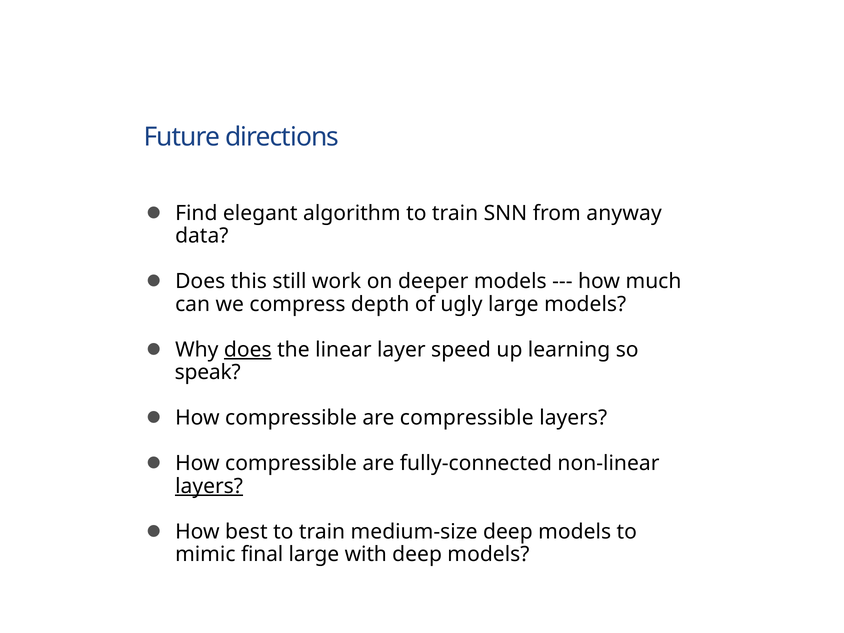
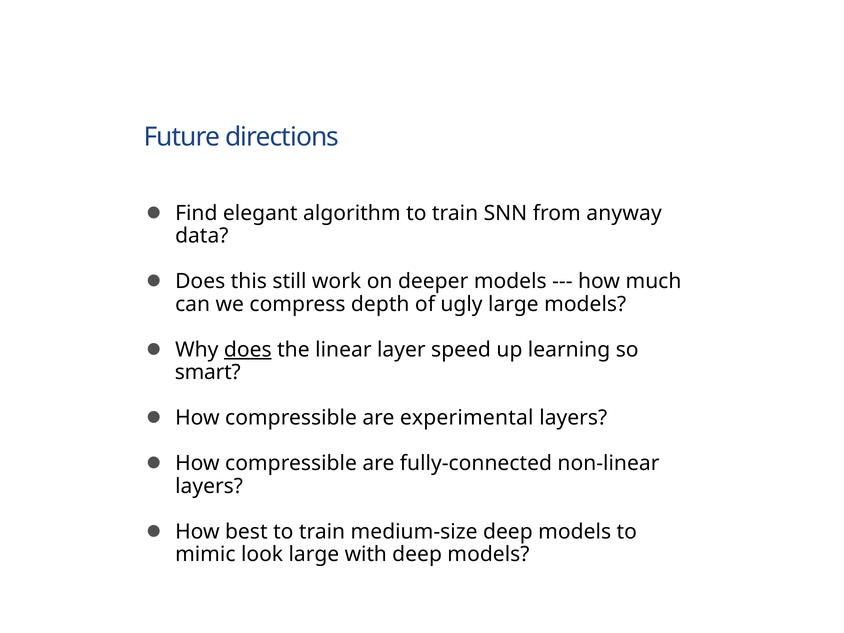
speak: speak -> smart
are compressible: compressible -> experimental
layers at (209, 486) underline: present -> none
final: final -> look
